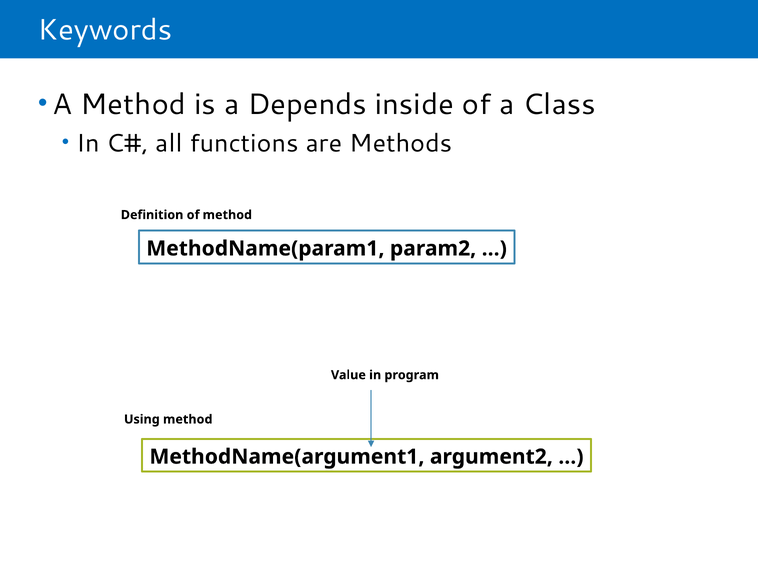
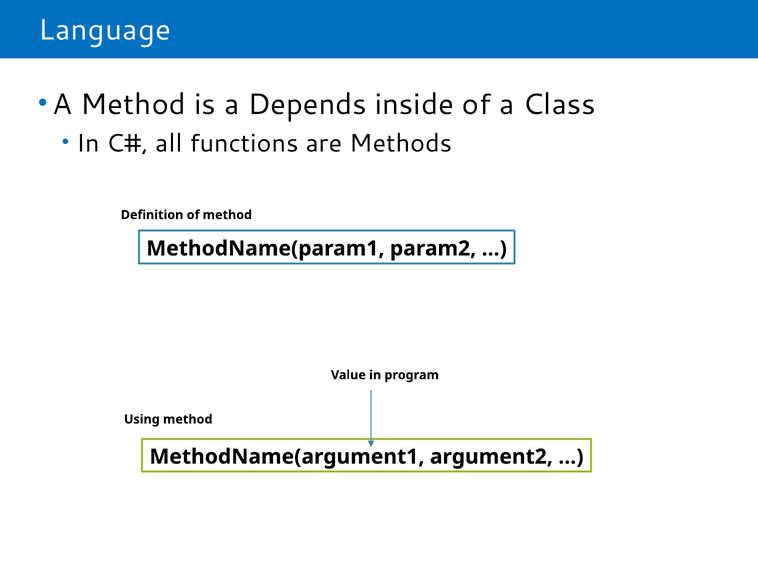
Keywords: Keywords -> Language
